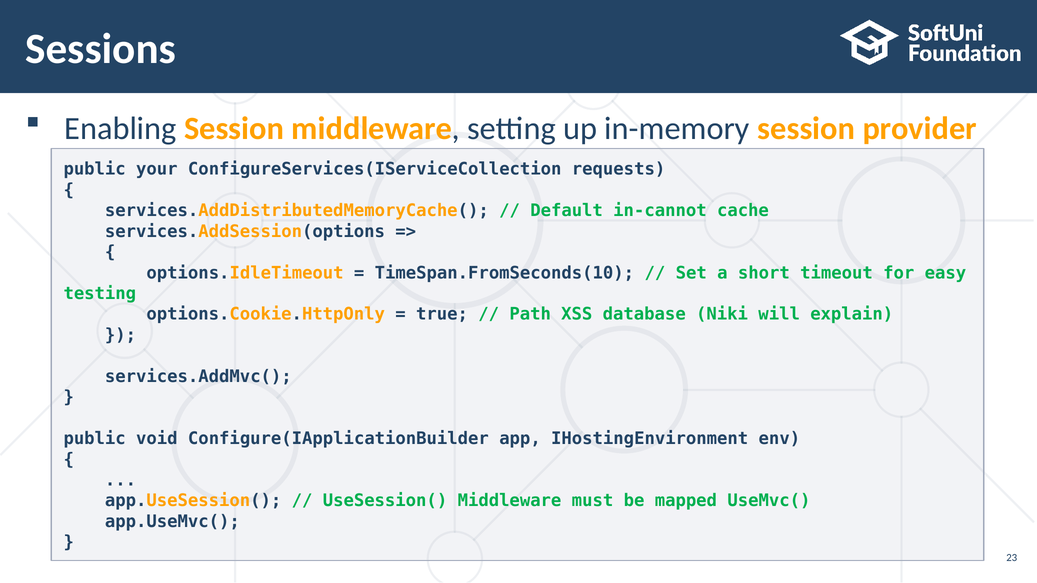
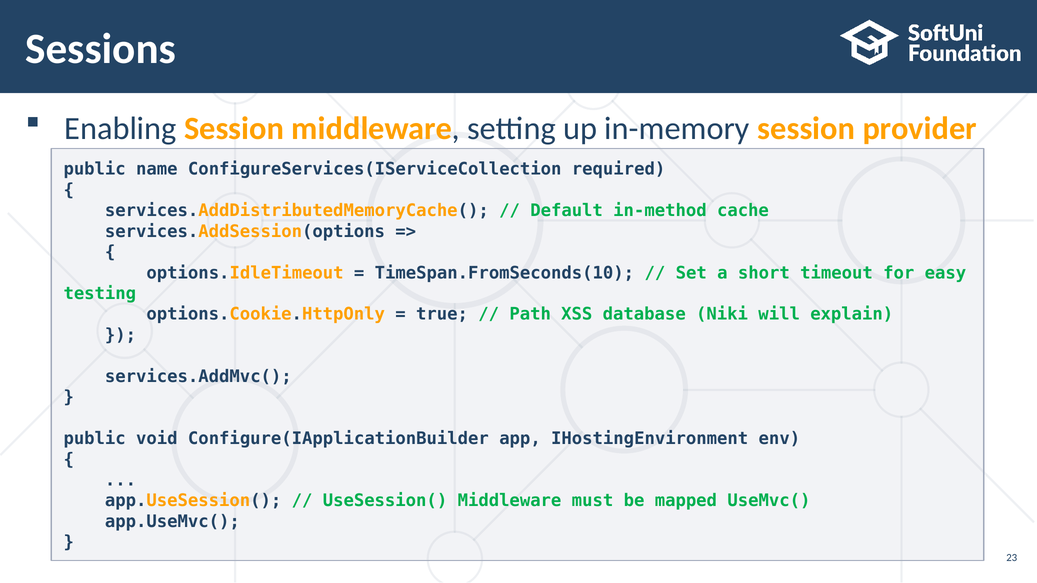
your: your -> name
requests: requests -> required
in-cannot: in-cannot -> in-method
